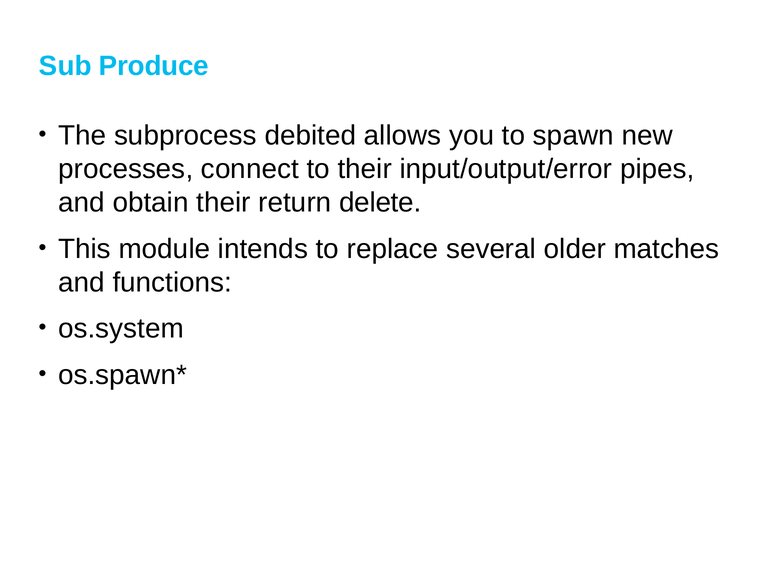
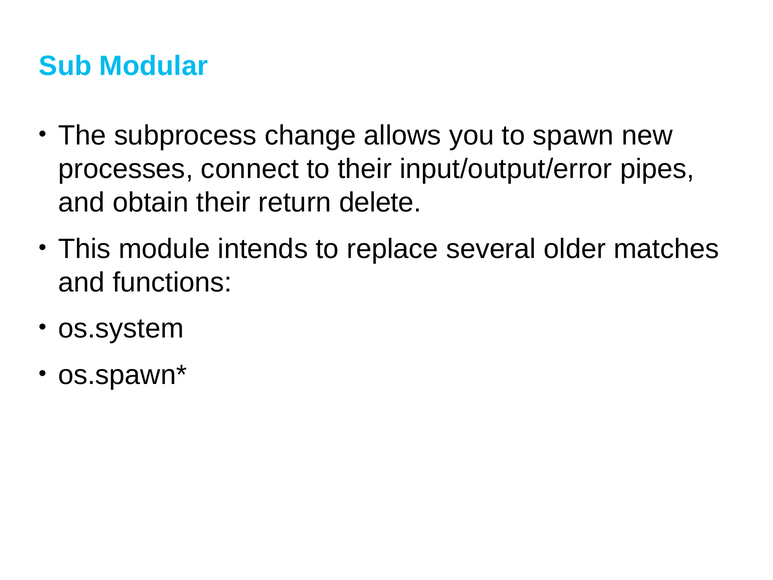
Produce: Produce -> Modular
debited: debited -> change
